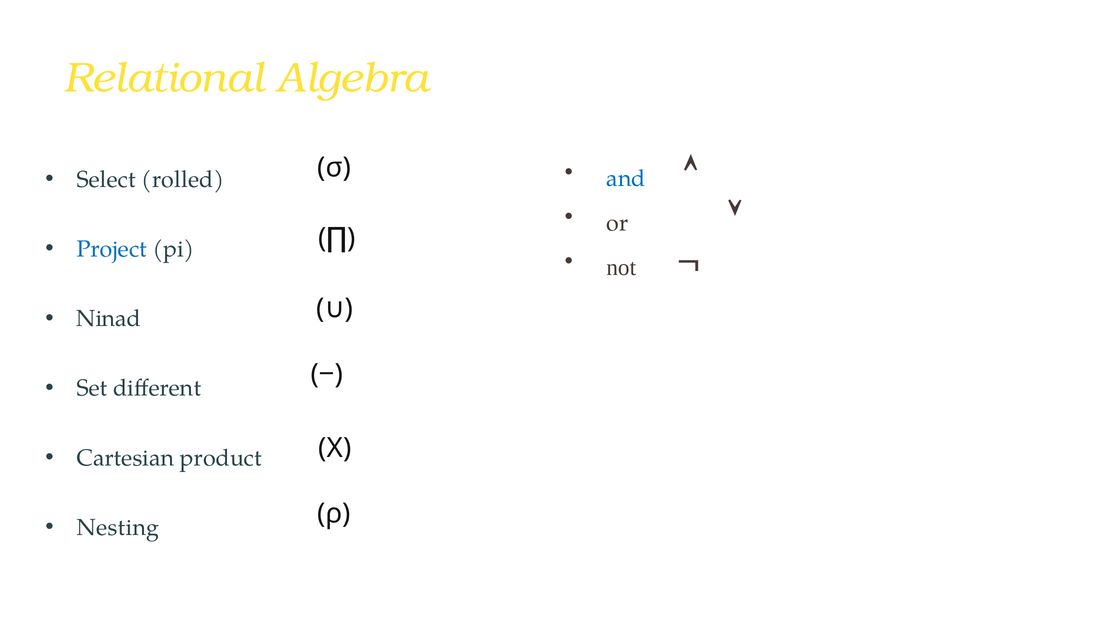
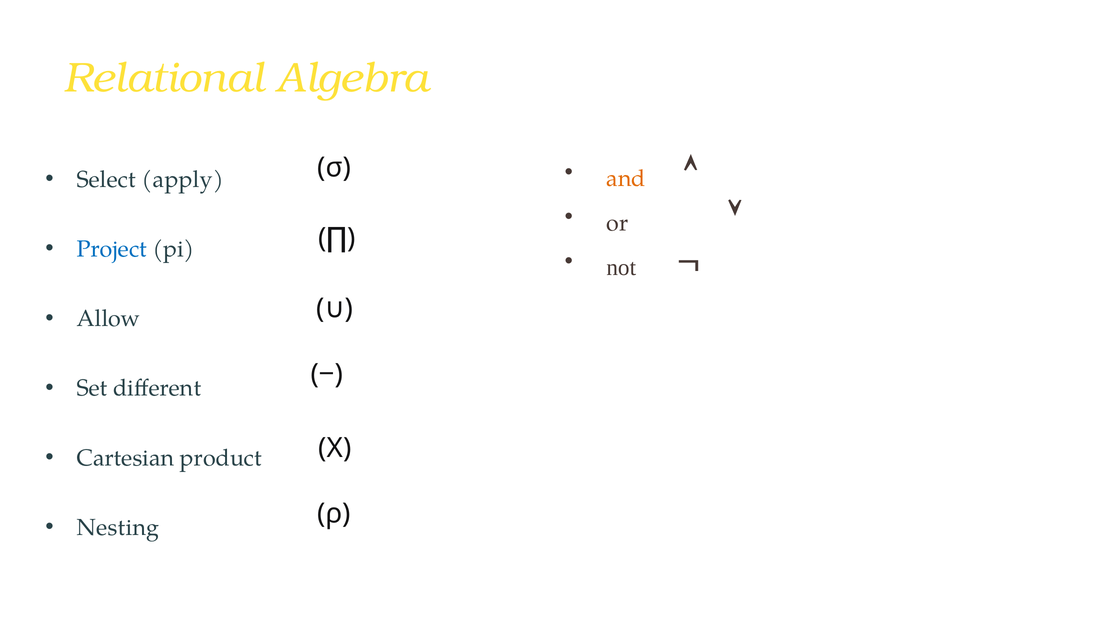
rolled: rolled -> apply
and colour: blue -> orange
Ninad: Ninad -> Allow
